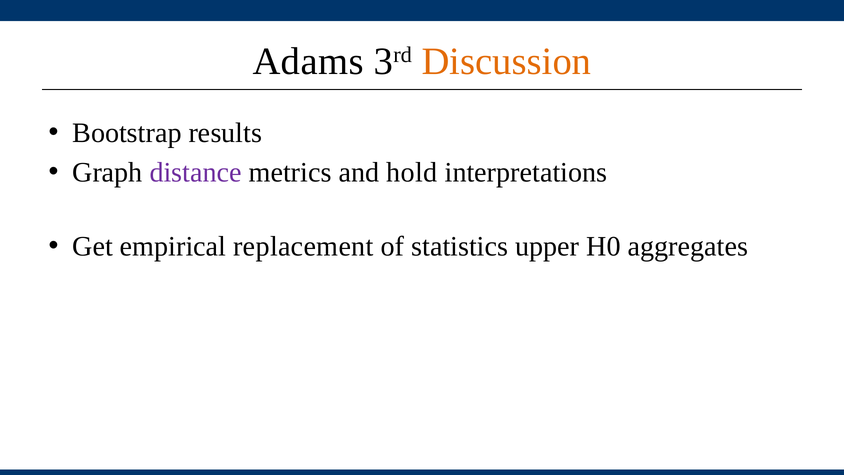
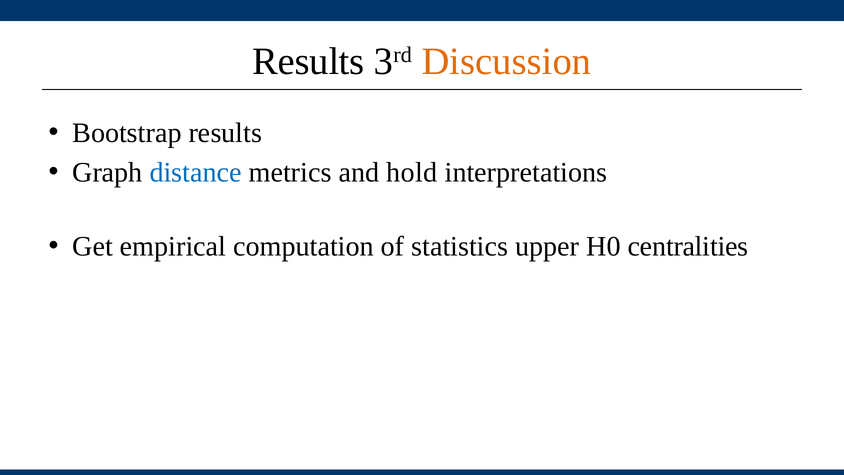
Adams at (308, 61): Adams -> Results
distance colour: purple -> blue
replacement: replacement -> computation
aggregates: aggregates -> centralities
